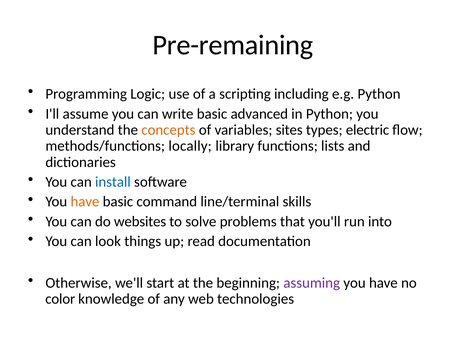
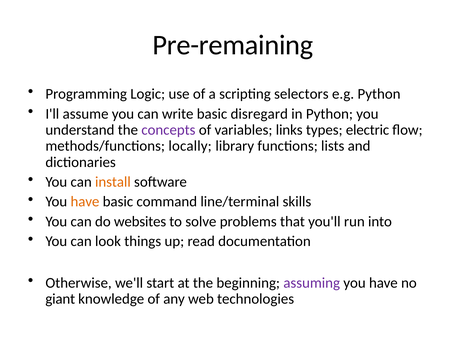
including: including -> selectors
advanced: advanced -> disregard
concepts colour: orange -> purple
sites: sites -> links
install colour: blue -> orange
color: color -> giant
